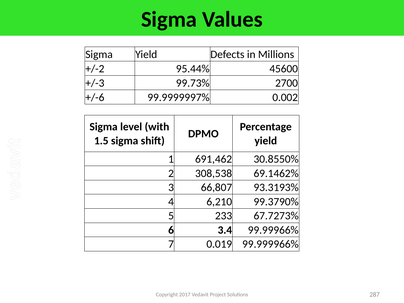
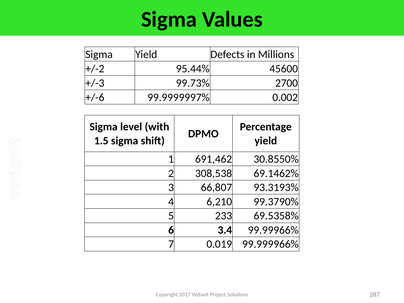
67.7273%: 67.7273% -> 69.5358%
